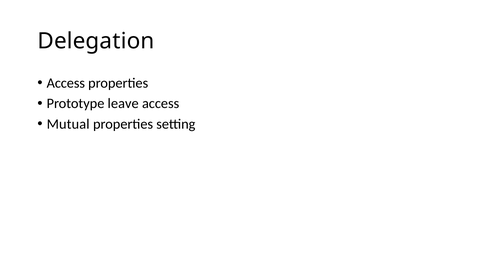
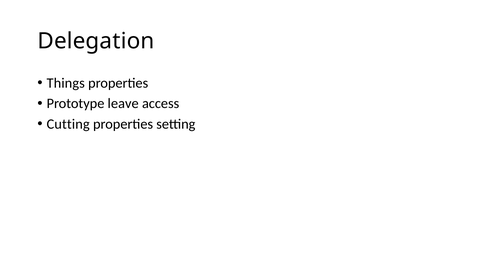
Access at (66, 83): Access -> Things
Mutual: Mutual -> Cutting
